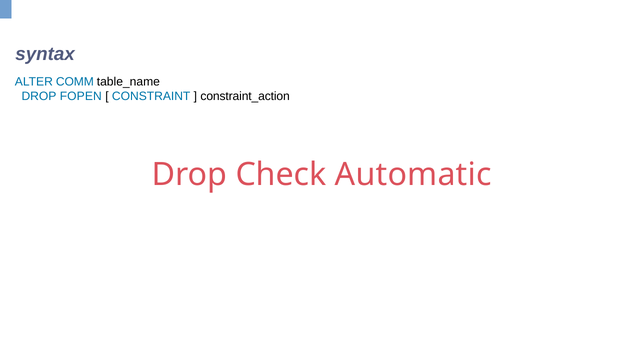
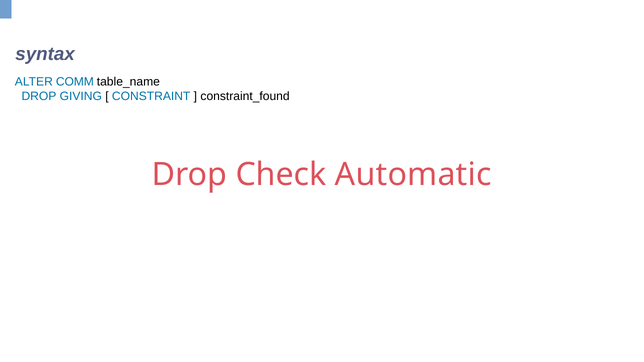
FOPEN: FOPEN -> GIVING
constraint_action: constraint_action -> constraint_found
